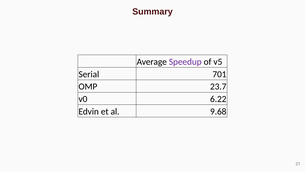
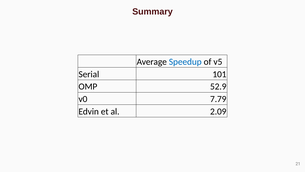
Speedup colour: purple -> blue
701: 701 -> 101
23.7: 23.7 -> 52.9
6.22: 6.22 -> 7.79
9.68: 9.68 -> 2.09
